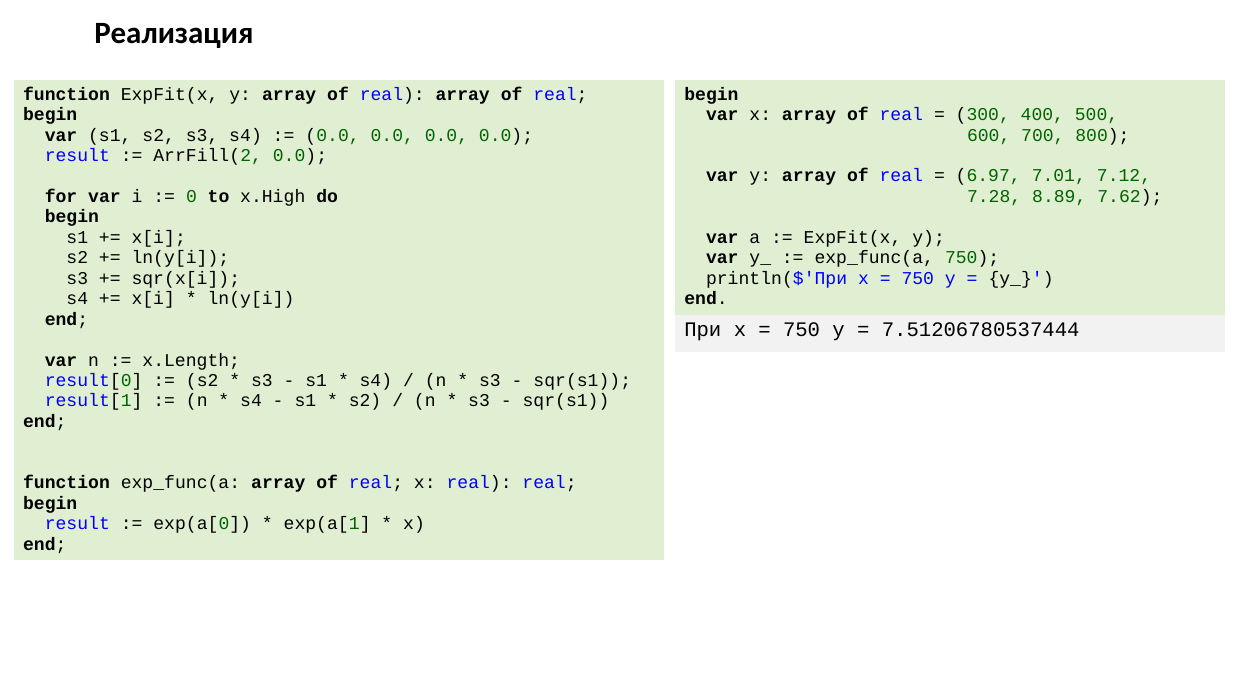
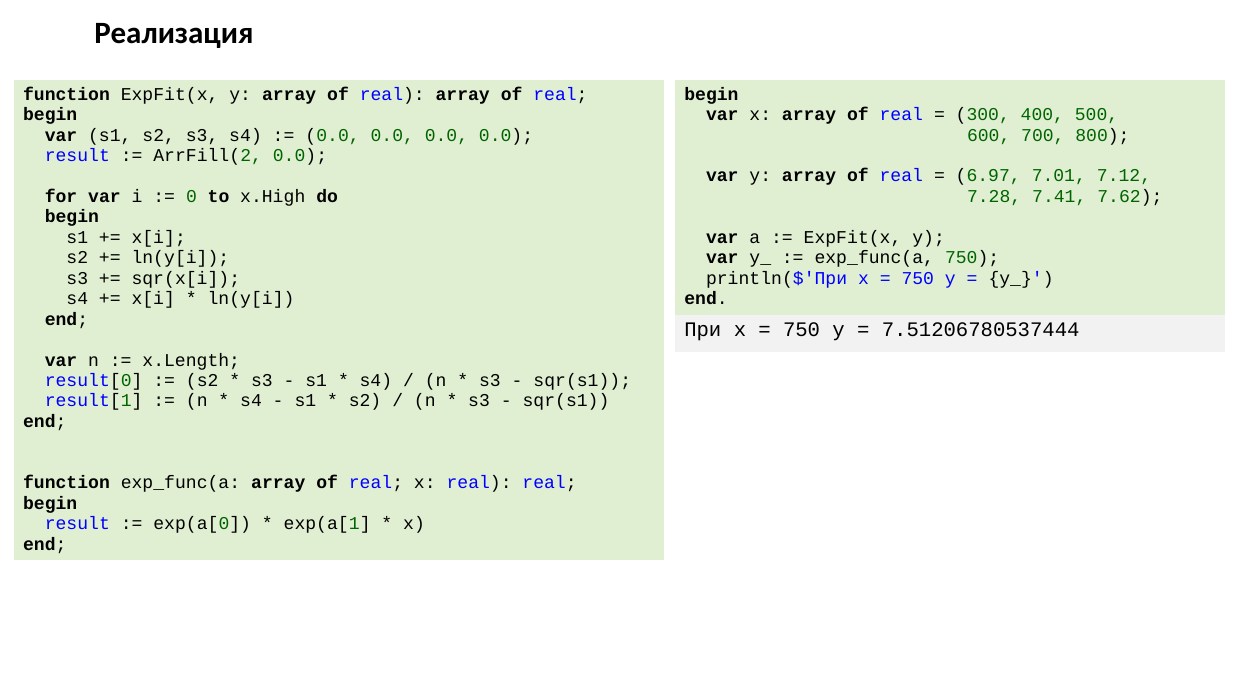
8.89: 8.89 -> 7.41
